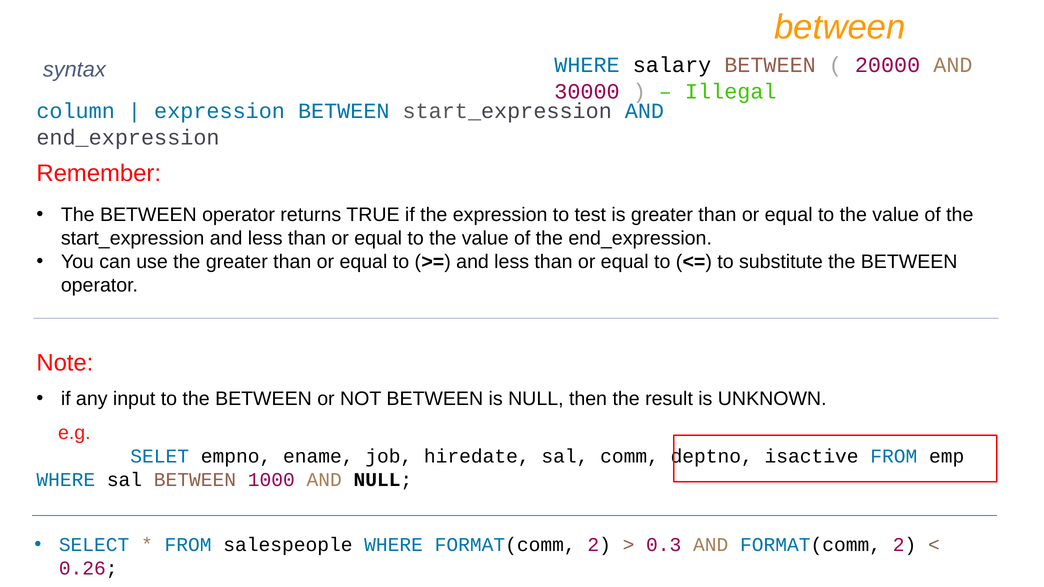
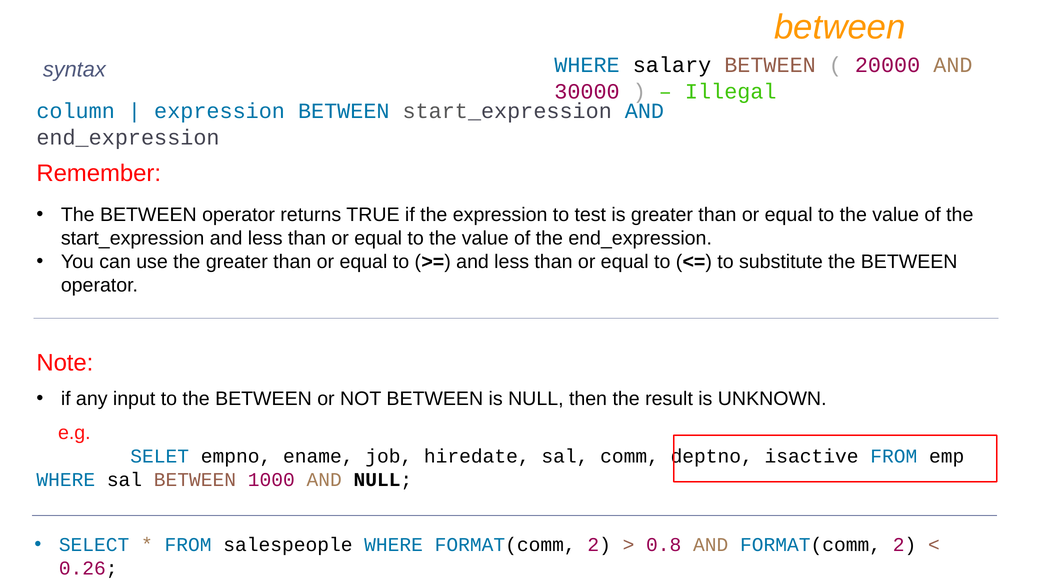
0.3: 0.3 -> 0.8
